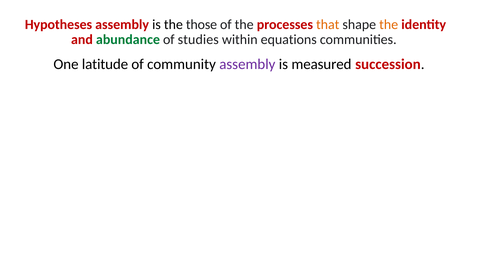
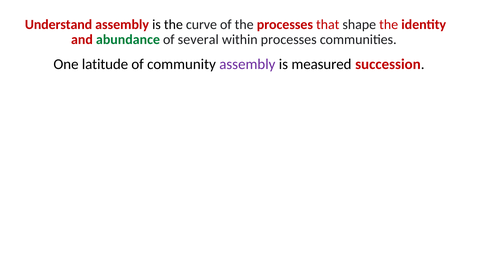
Hypotheses: Hypotheses -> Understand
those: those -> curve
that colour: orange -> red
the at (389, 25) colour: orange -> red
studies: studies -> several
within equations: equations -> processes
